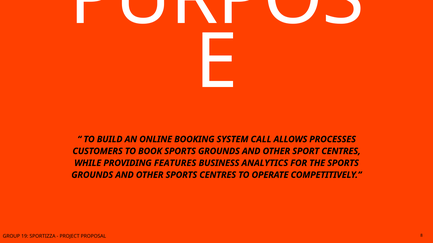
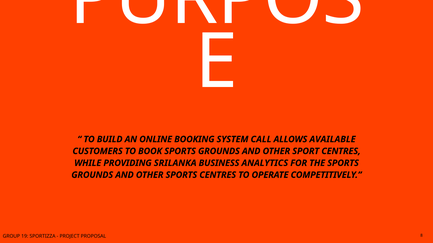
PROCESSES: PROCESSES -> AVAILABLE
FEATURES: FEATURES -> SRILANKA
